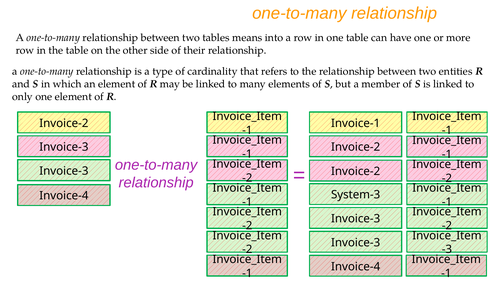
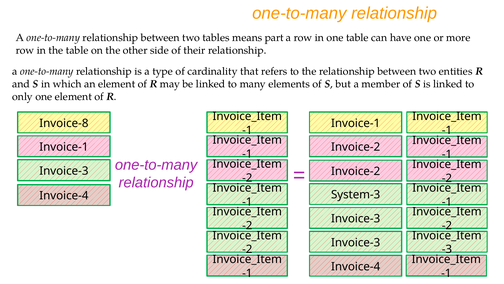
into: into -> part
Invoice-2 at (64, 123): Invoice-2 -> Invoice-8
Invoice-3 at (64, 147): Invoice-3 -> Invoice-1
